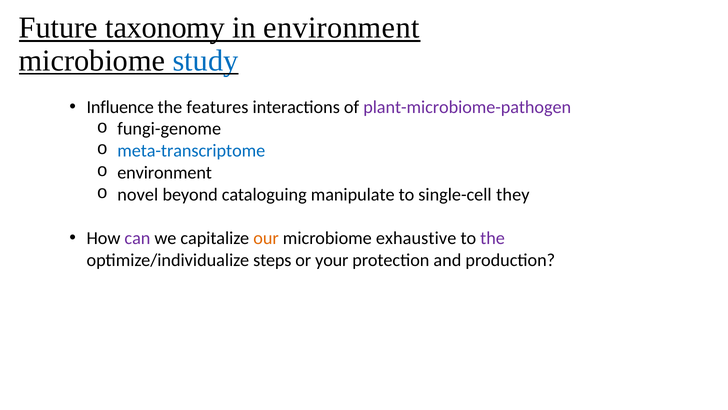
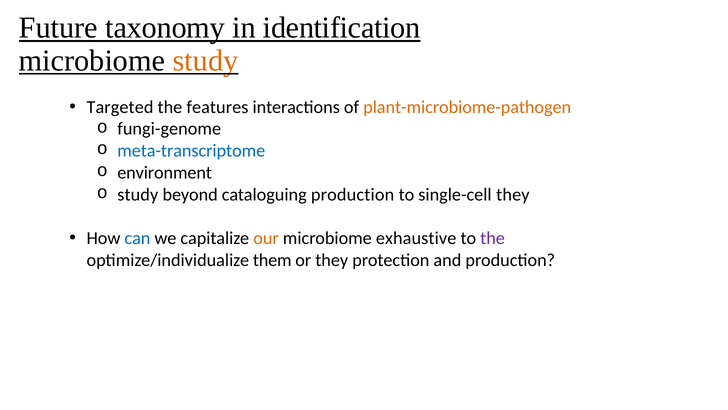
in environment: environment -> identification
study at (206, 60) colour: blue -> orange
Influence: Influence -> Targeted
plant-microbiome-pathogen colour: purple -> orange
novel at (138, 194): novel -> study
cataloguing manipulate: manipulate -> production
can colour: purple -> blue
steps: steps -> them
or your: your -> they
